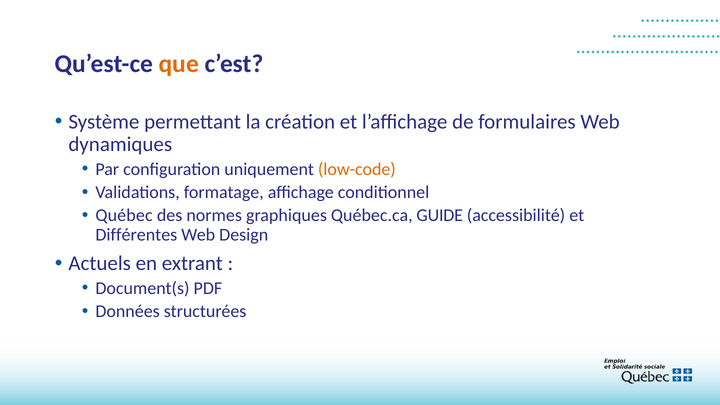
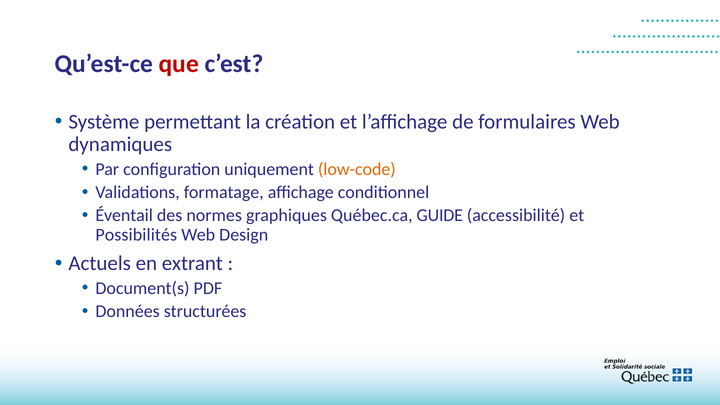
que colour: orange -> red
Québec: Québec -> Éventail
Différentes: Différentes -> Possibilités
